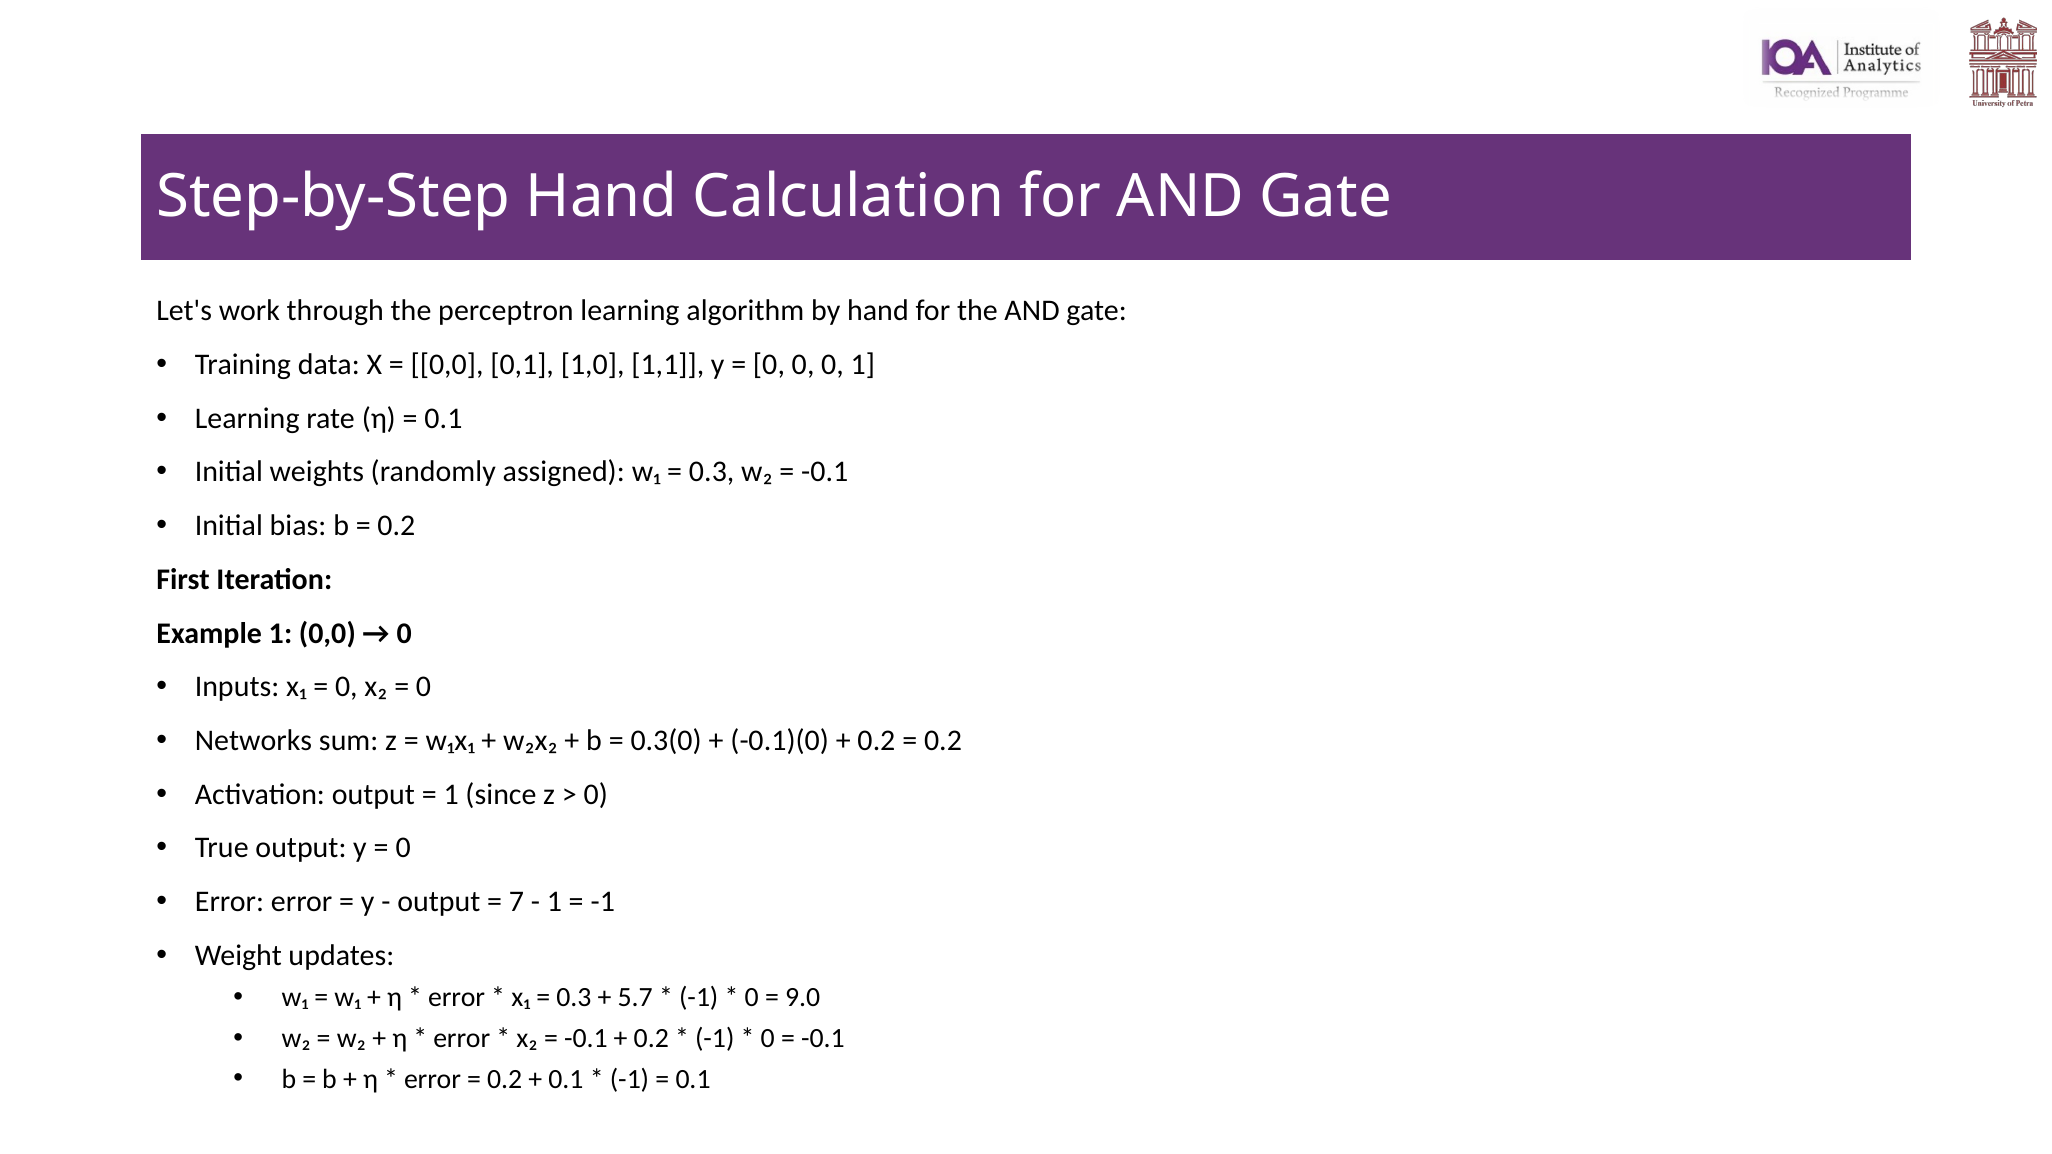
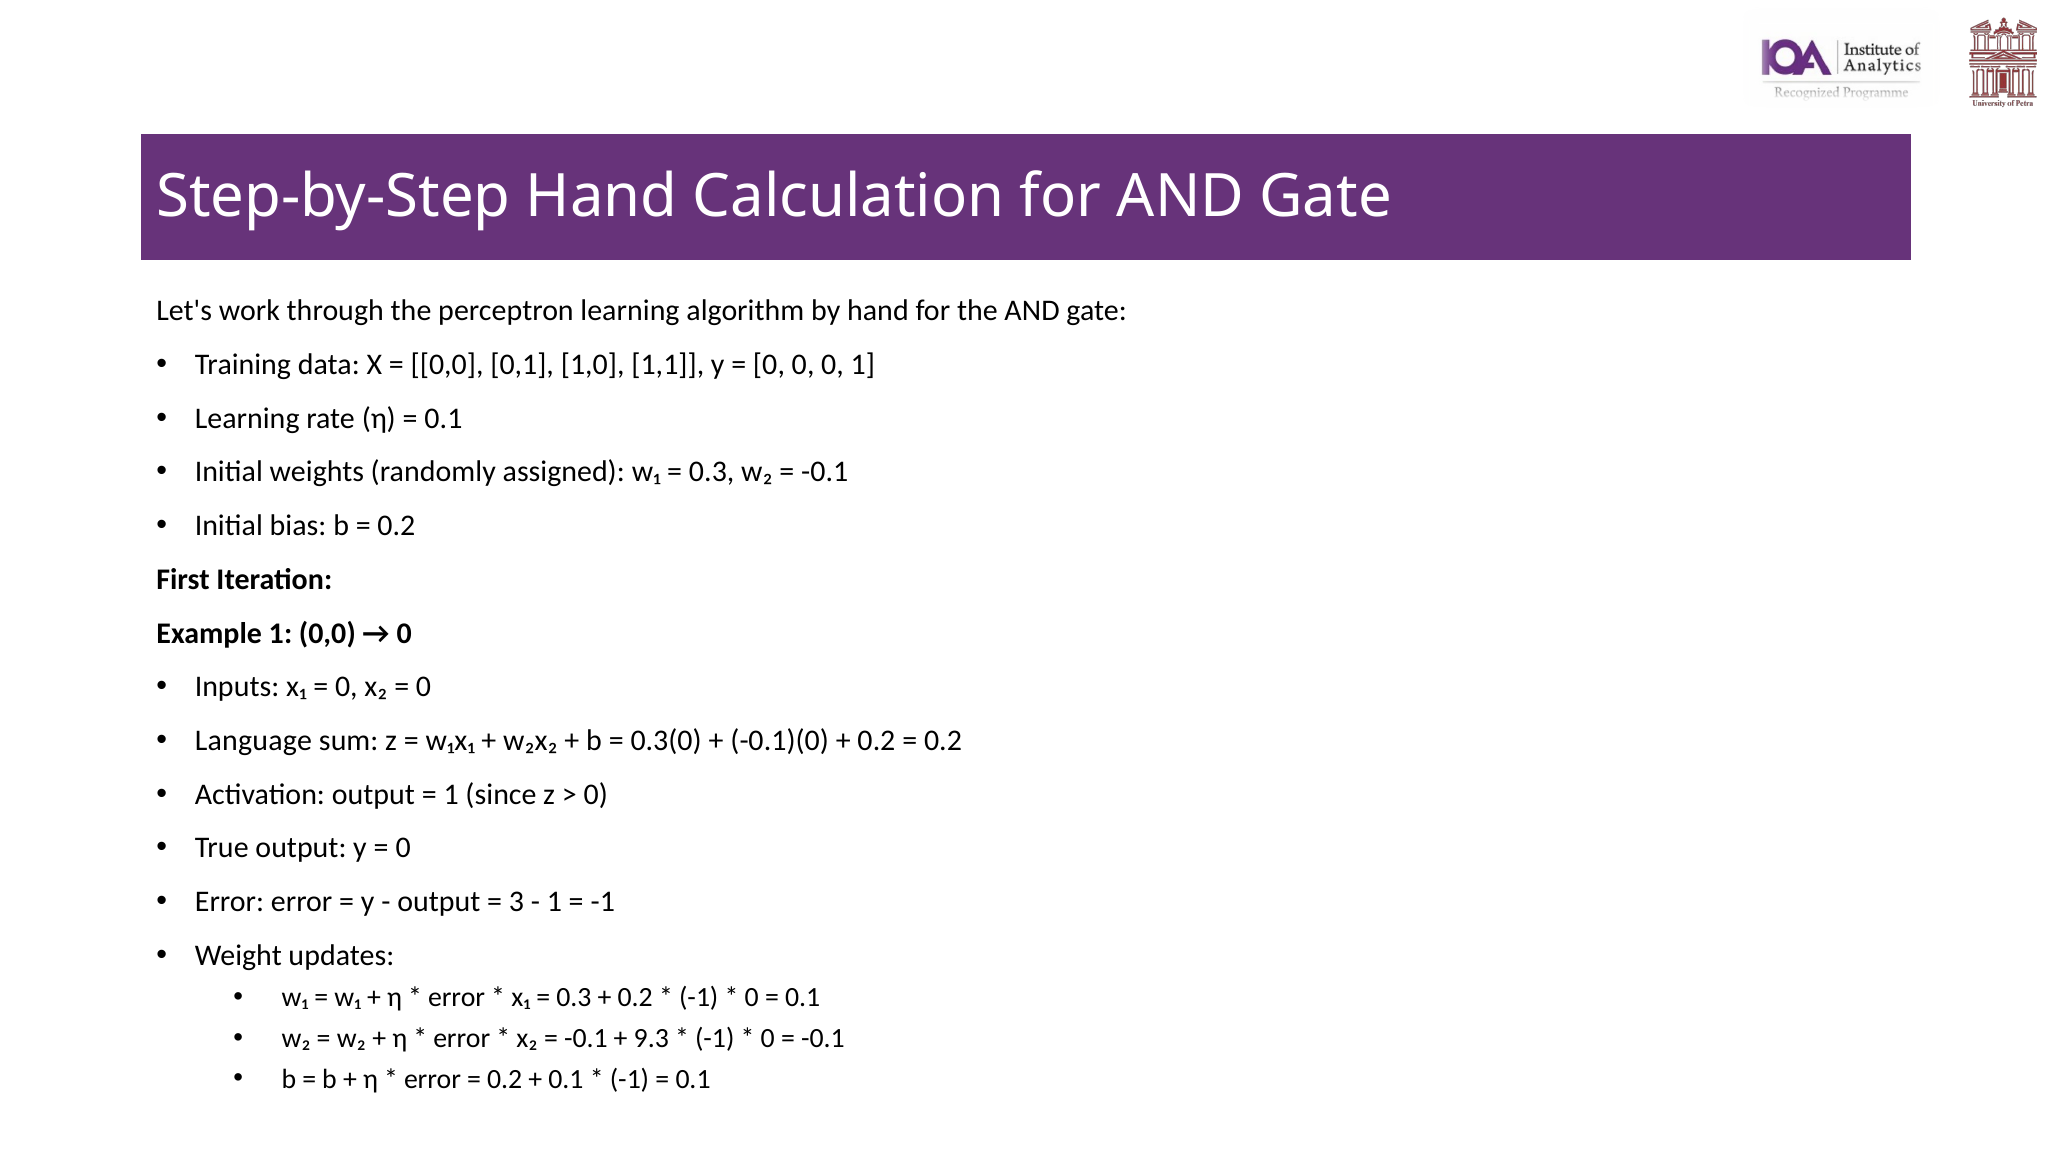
Networks: Networks -> Language
7: 7 -> 3
5.7 at (635, 998): 5.7 -> 0.2
9.0 at (803, 998): 9.0 -> 0.1
0.2 at (651, 1038): 0.2 -> 9.3
